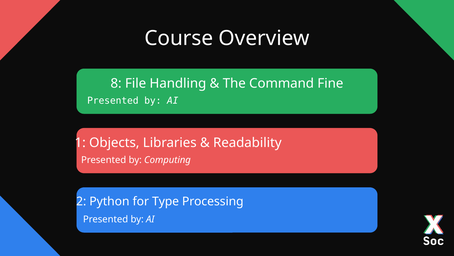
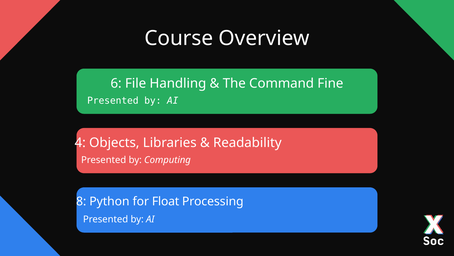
8: 8 -> 6
1: 1 -> 4
2: 2 -> 8
Type: Type -> Float
